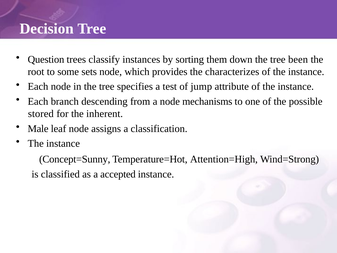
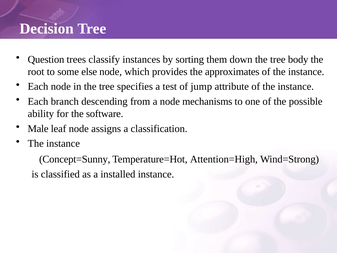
been: been -> body
sets: sets -> else
characterizes: characterizes -> approximates
stored: stored -> ability
inherent: inherent -> software
accepted: accepted -> installed
